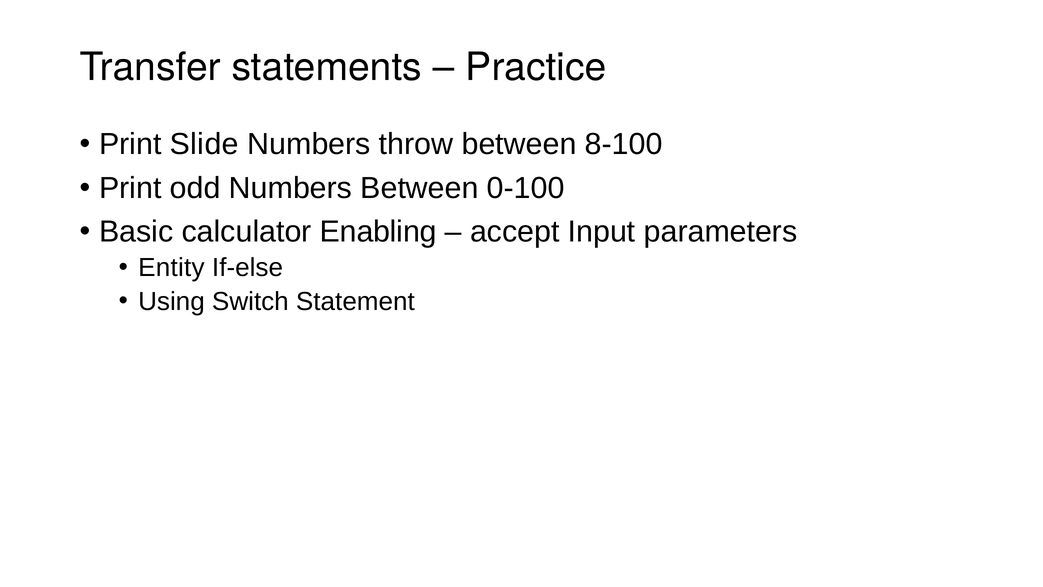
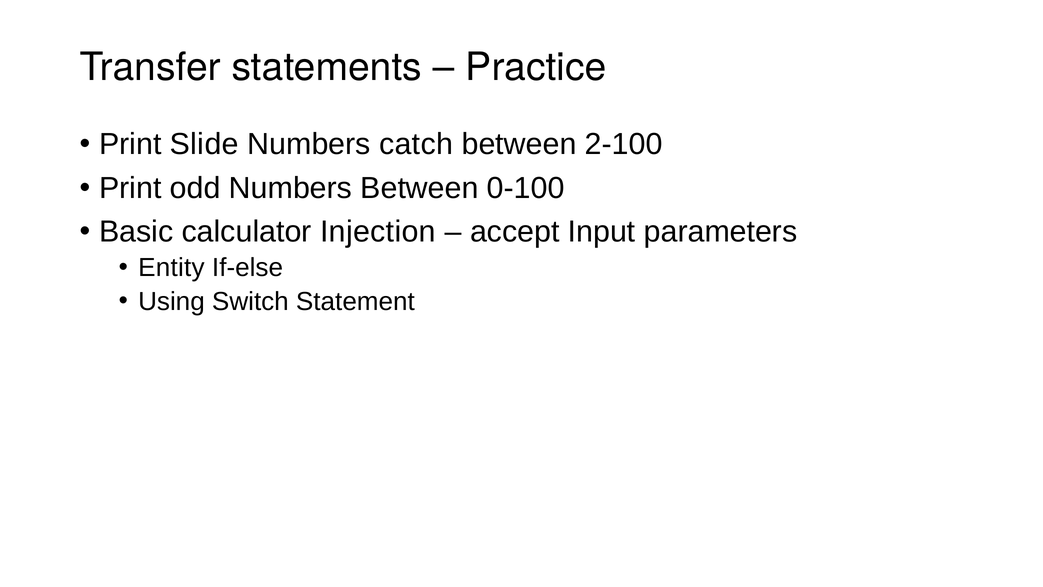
throw: throw -> catch
8-100: 8-100 -> 2-100
Enabling: Enabling -> Injection
